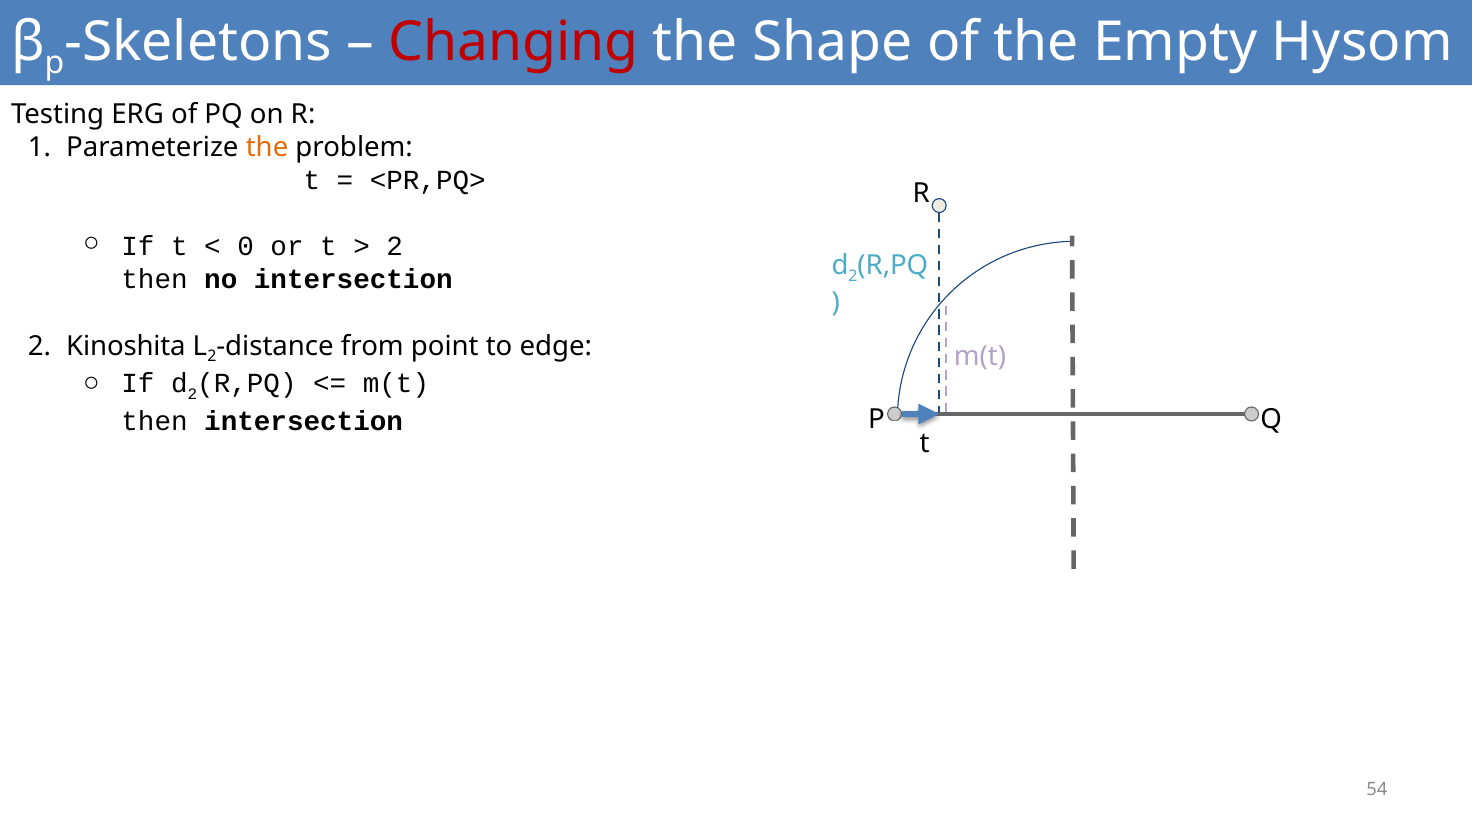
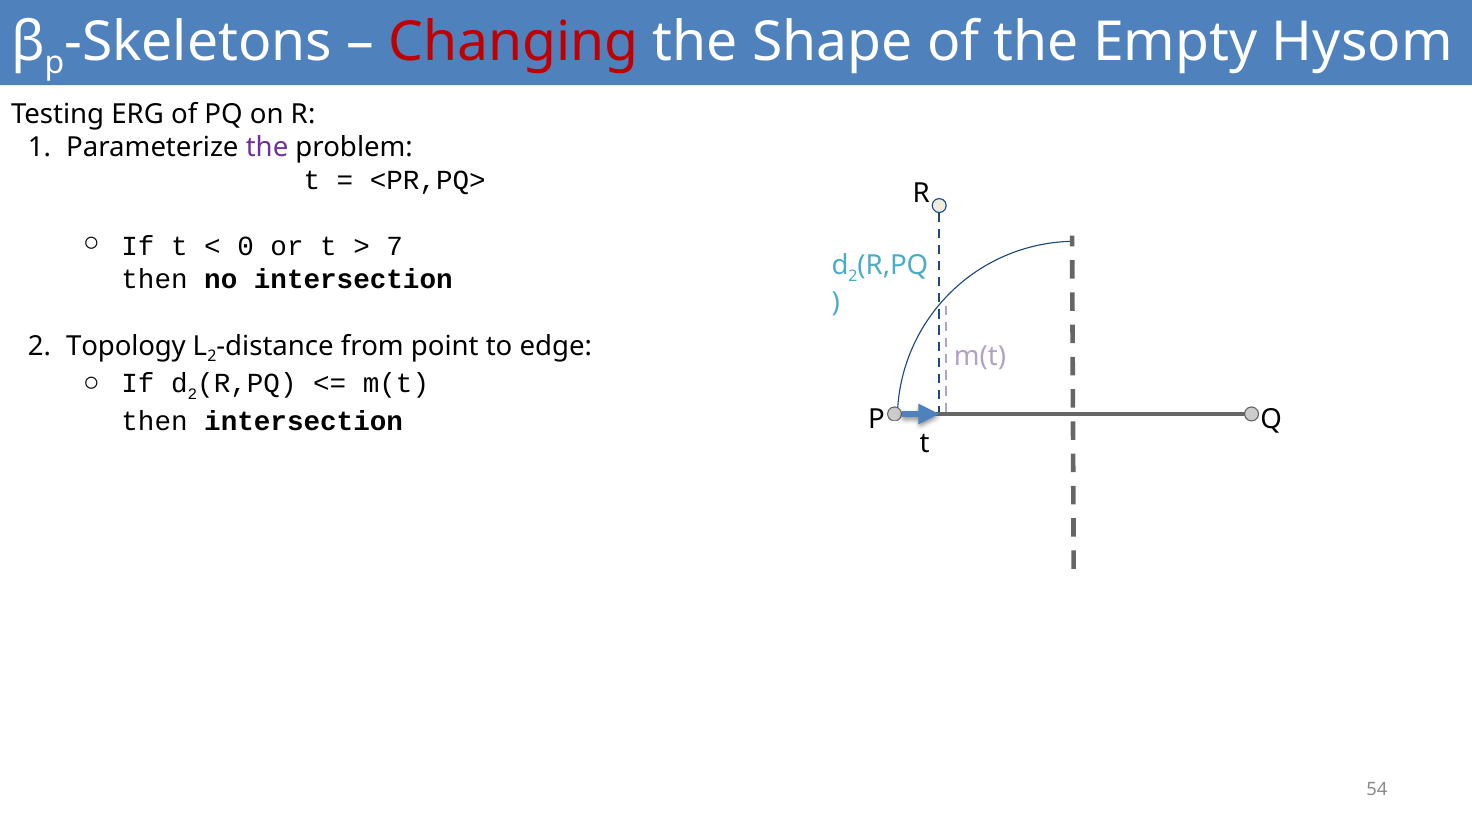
the at (267, 147) colour: orange -> purple
2 at (395, 247): 2 -> 7
Kinoshita: Kinoshita -> Topology
